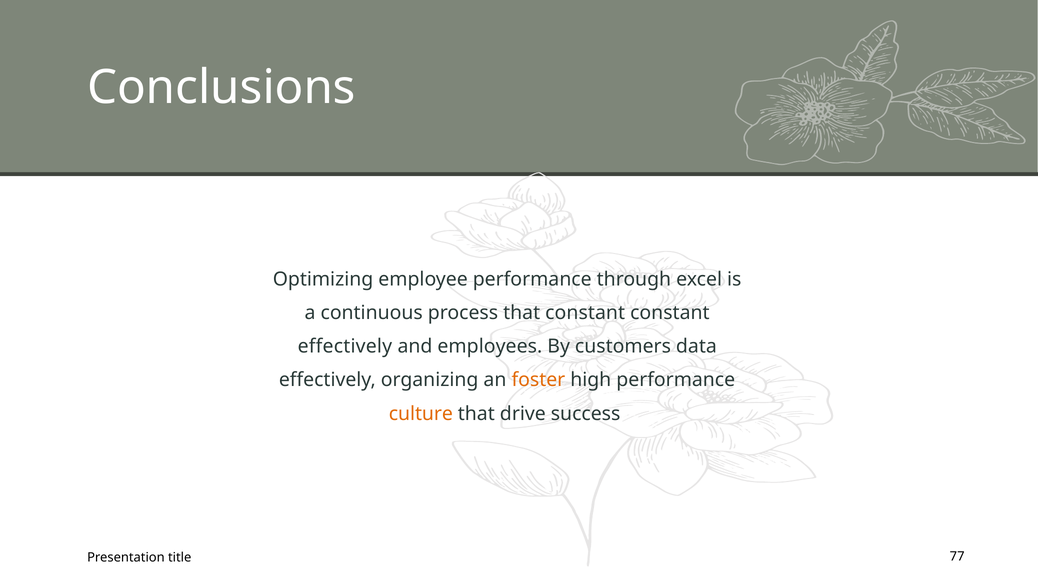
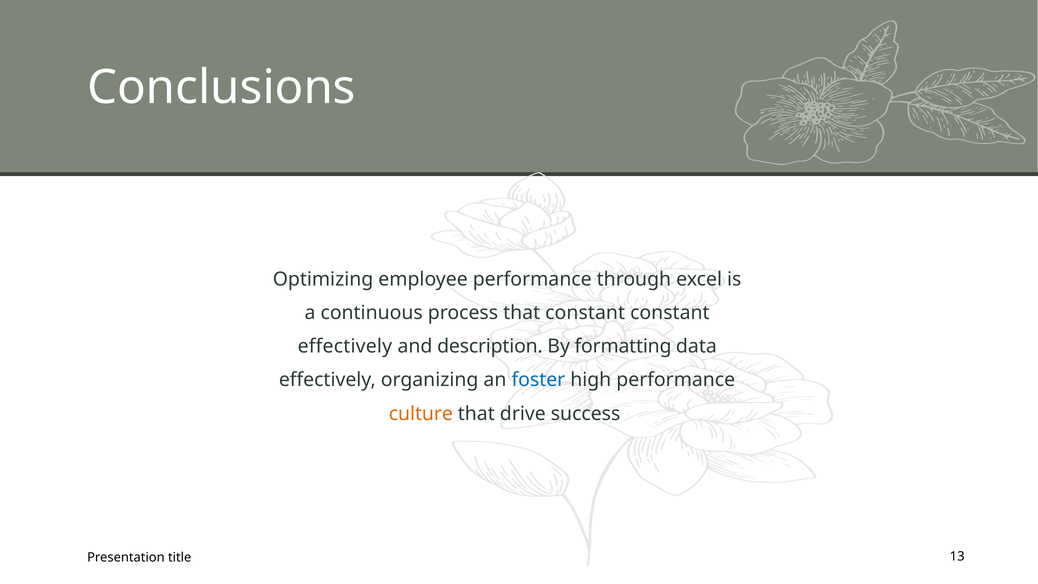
employees: employees -> description
customers: customers -> formatting
foster colour: orange -> blue
77: 77 -> 13
